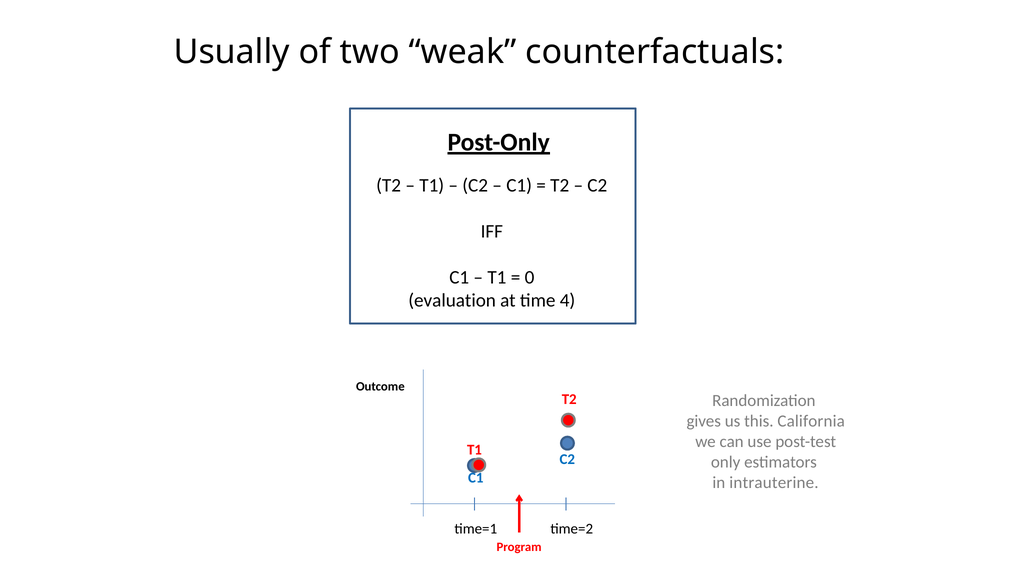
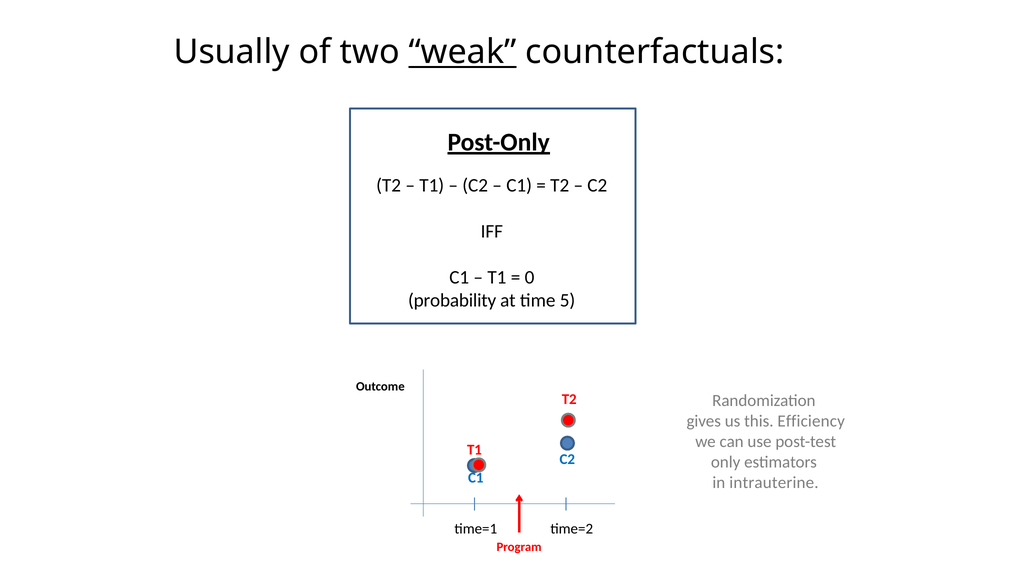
weak underline: none -> present
evaluation: evaluation -> probability
4: 4 -> 5
California: California -> Efficiency
